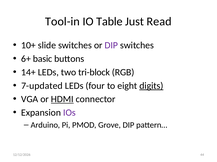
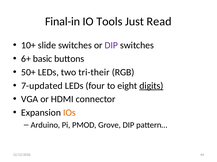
Tool-in: Tool-in -> Final-in
Table: Table -> Tools
14+: 14+ -> 50+
tri-block: tri-block -> tri-their
HDMI underline: present -> none
IOs colour: purple -> orange
